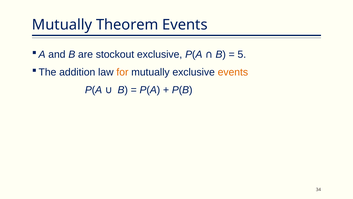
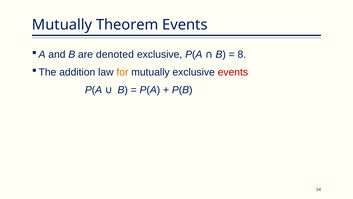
stockout: stockout -> denoted
5: 5 -> 8
events at (233, 72) colour: orange -> red
